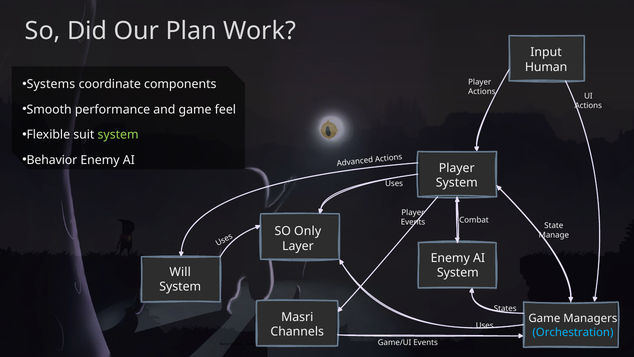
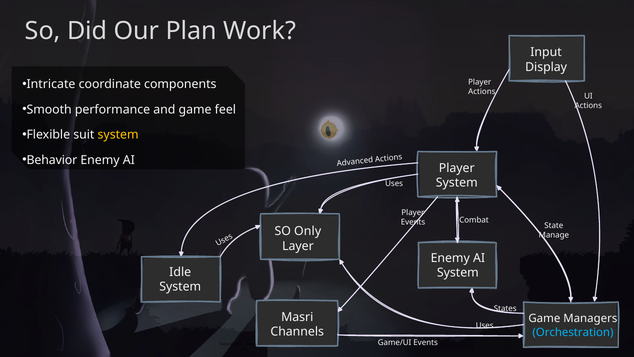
Human at (546, 67): Human -> Display
Systems: Systems -> Intricate
system at (118, 135) colour: light green -> yellow
Will: Will -> Idle
